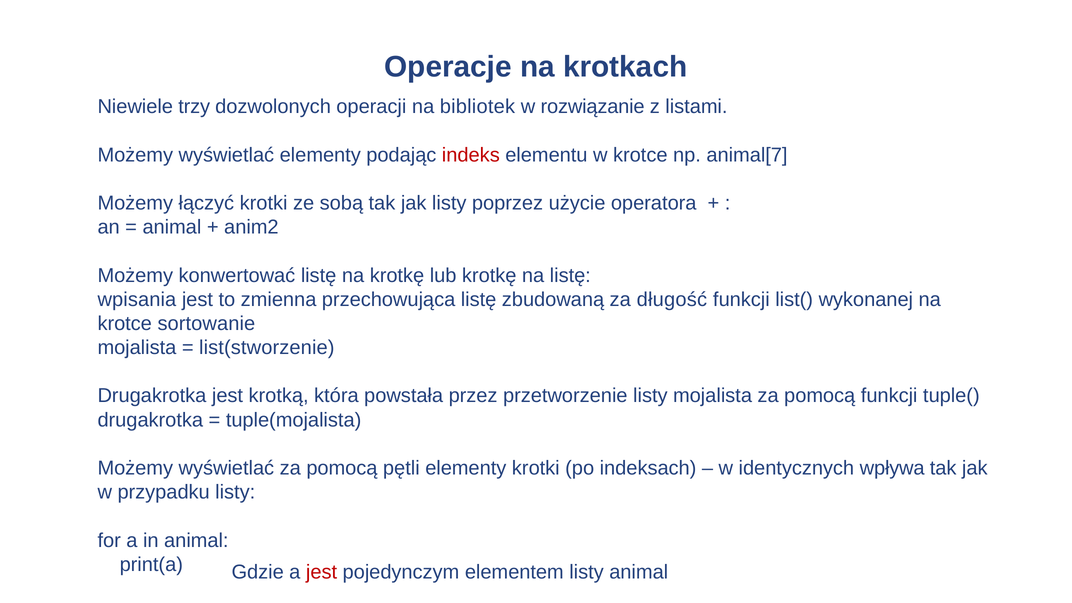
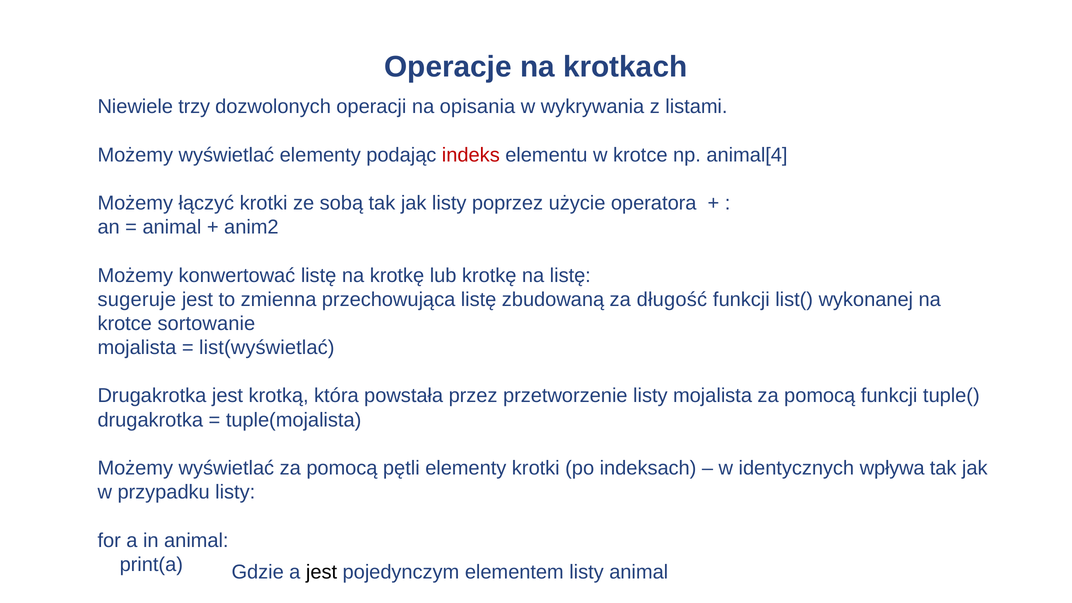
bibliotek: bibliotek -> opisania
rozwiązanie: rozwiązanie -> wykrywania
animal[7: animal[7 -> animal[4
wpisania: wpisania -> sugeruje
list(stworzenie: list(stworzenie -> list(wyświetlać
jest at (322, 572) colour: red -> black
